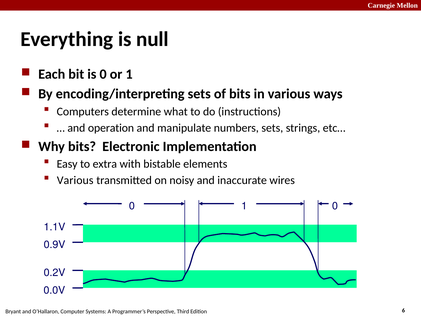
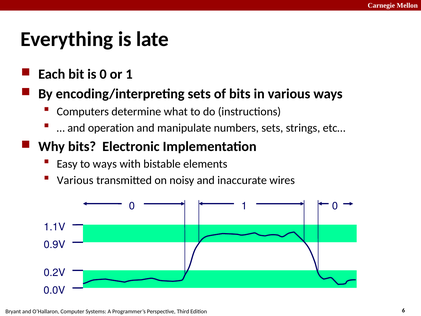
null: null -> late
to extra: extra -> ways
